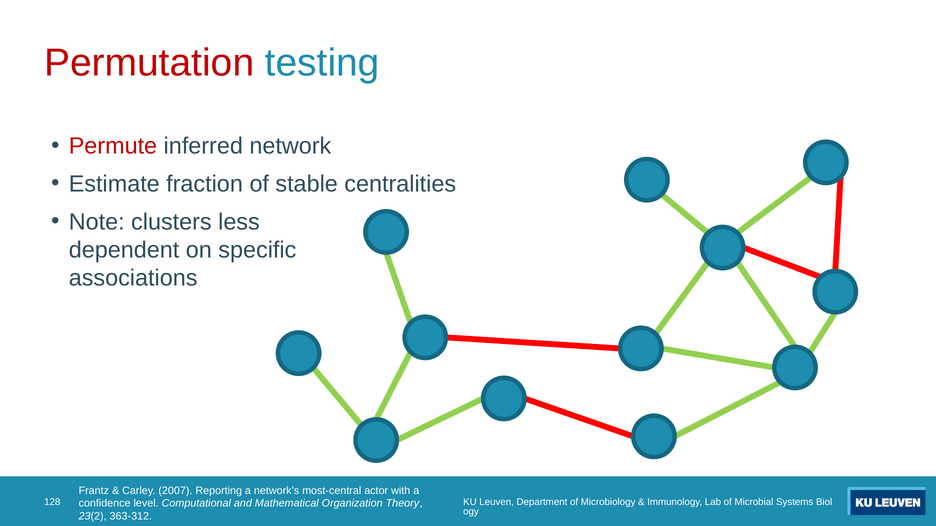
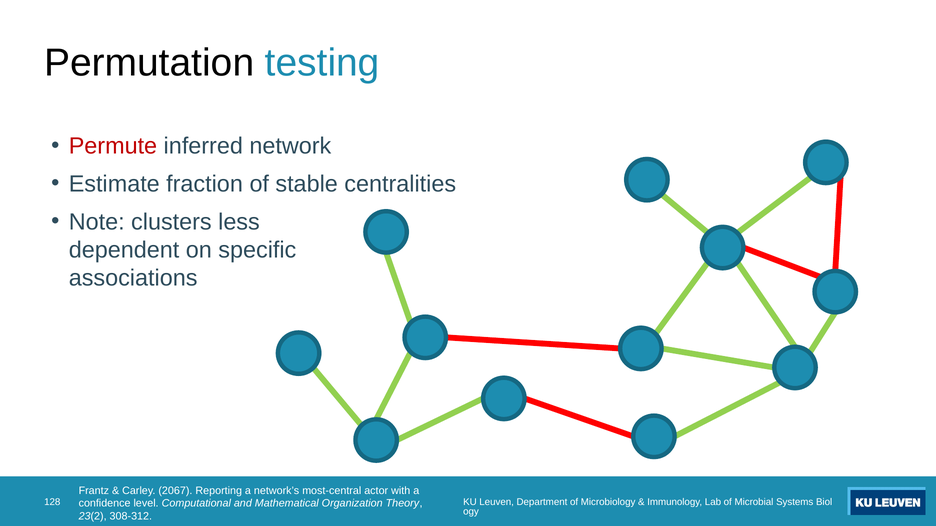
Permutation colour: red -> black
2007: 2007 -> 2067
363-312: 363-312 -> 308-312
